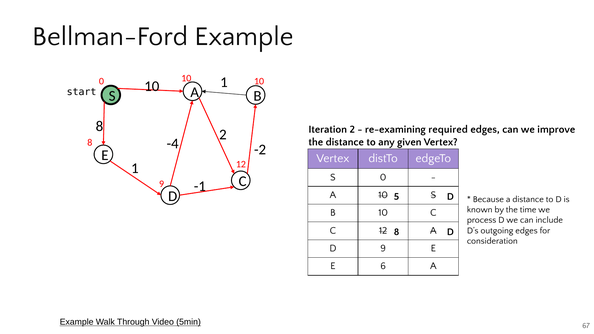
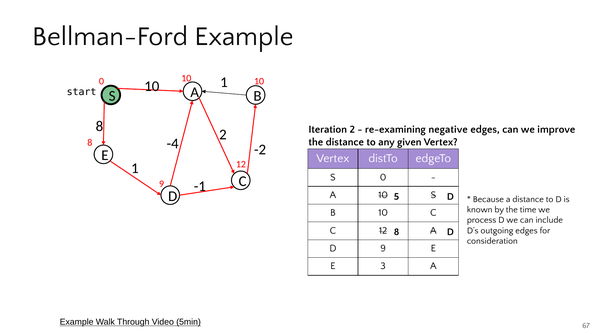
required: required -> negative
6: 6 -> 3
